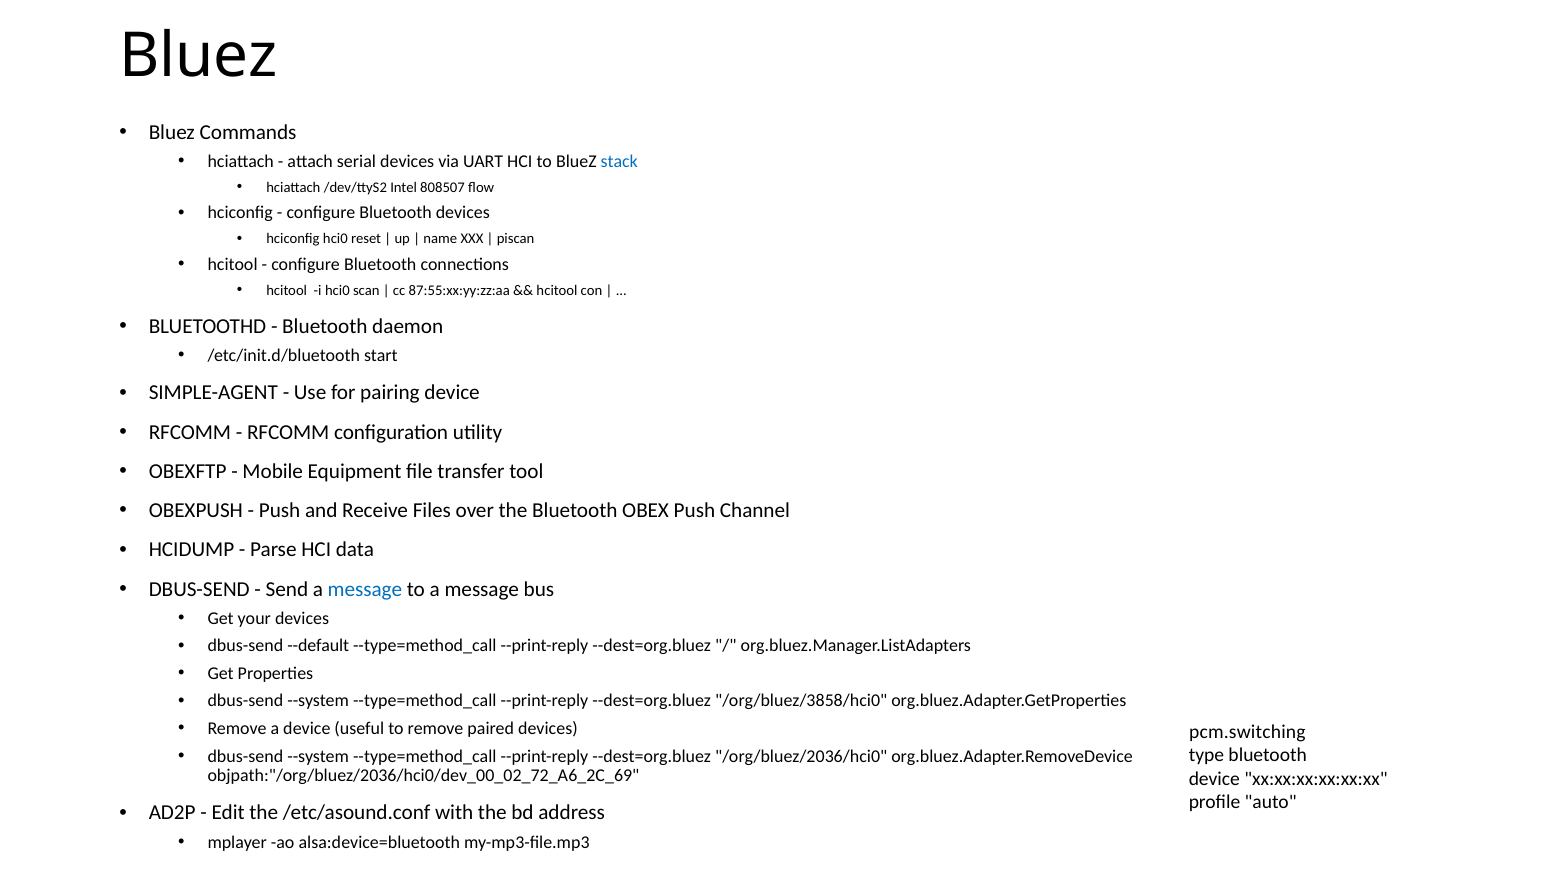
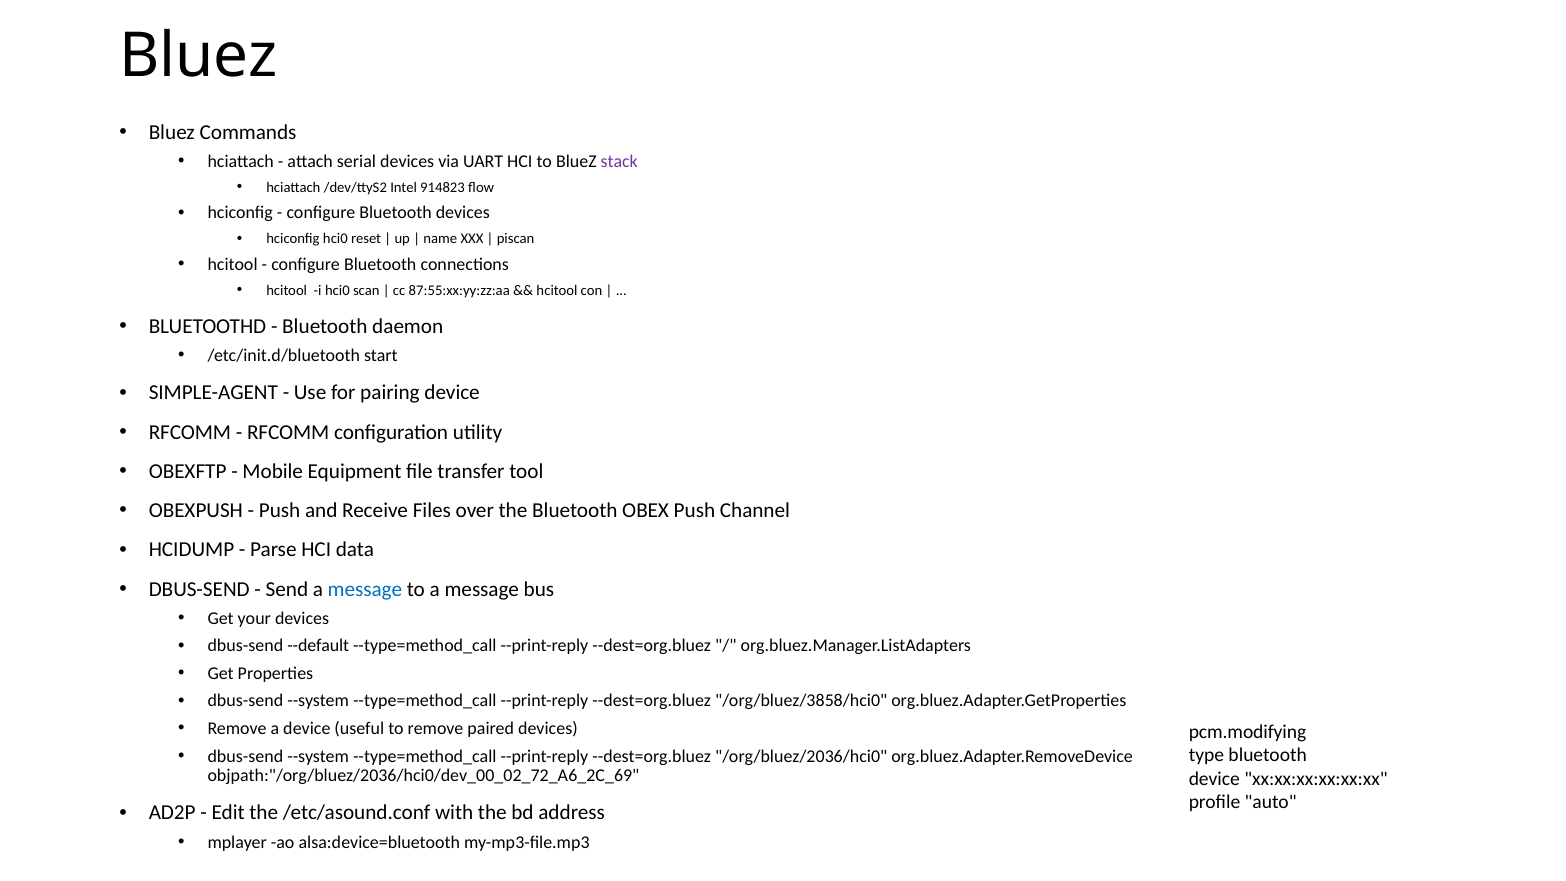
stack colour: blue -> purple
808507: 808507 -> 914823
pcm.switching: pcm.switching -> pcm.modifying
